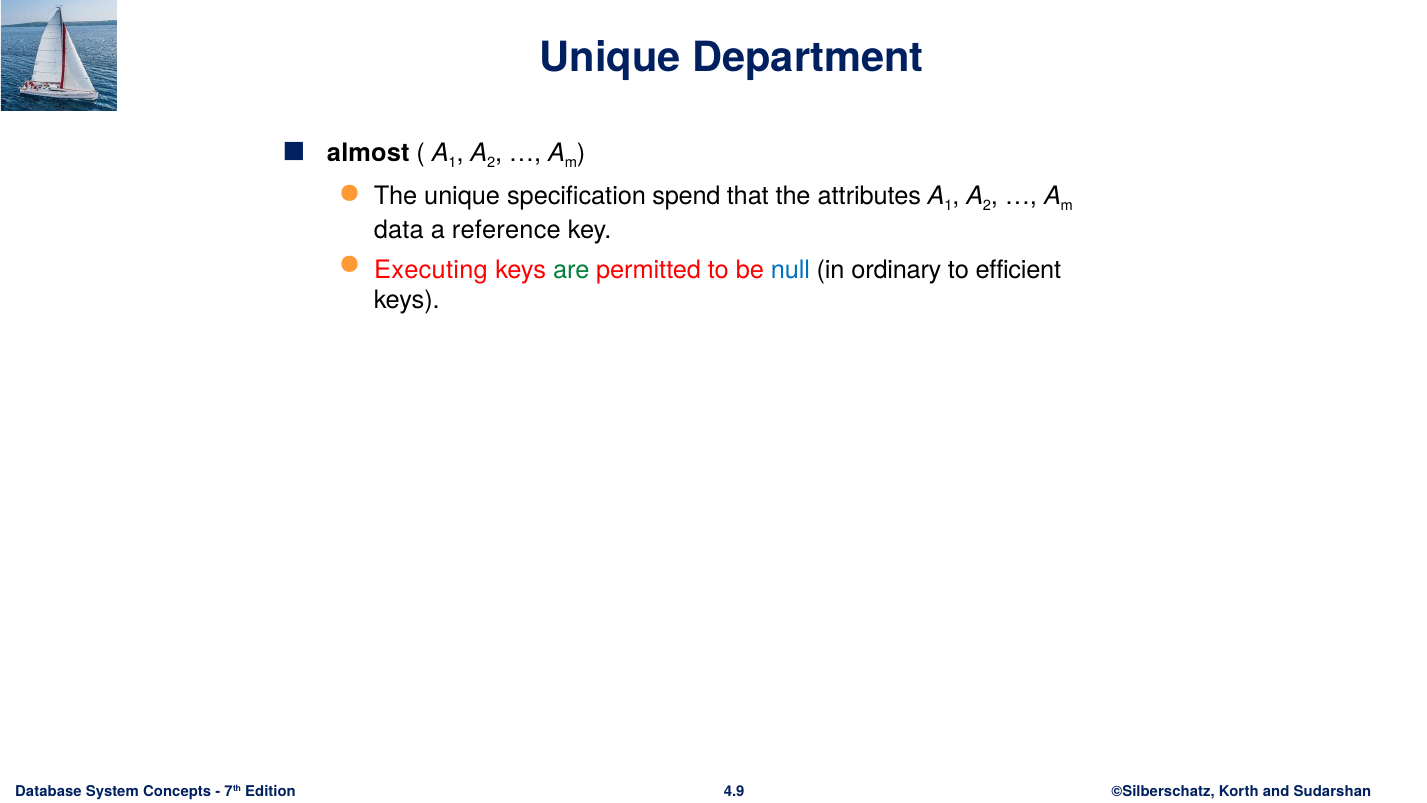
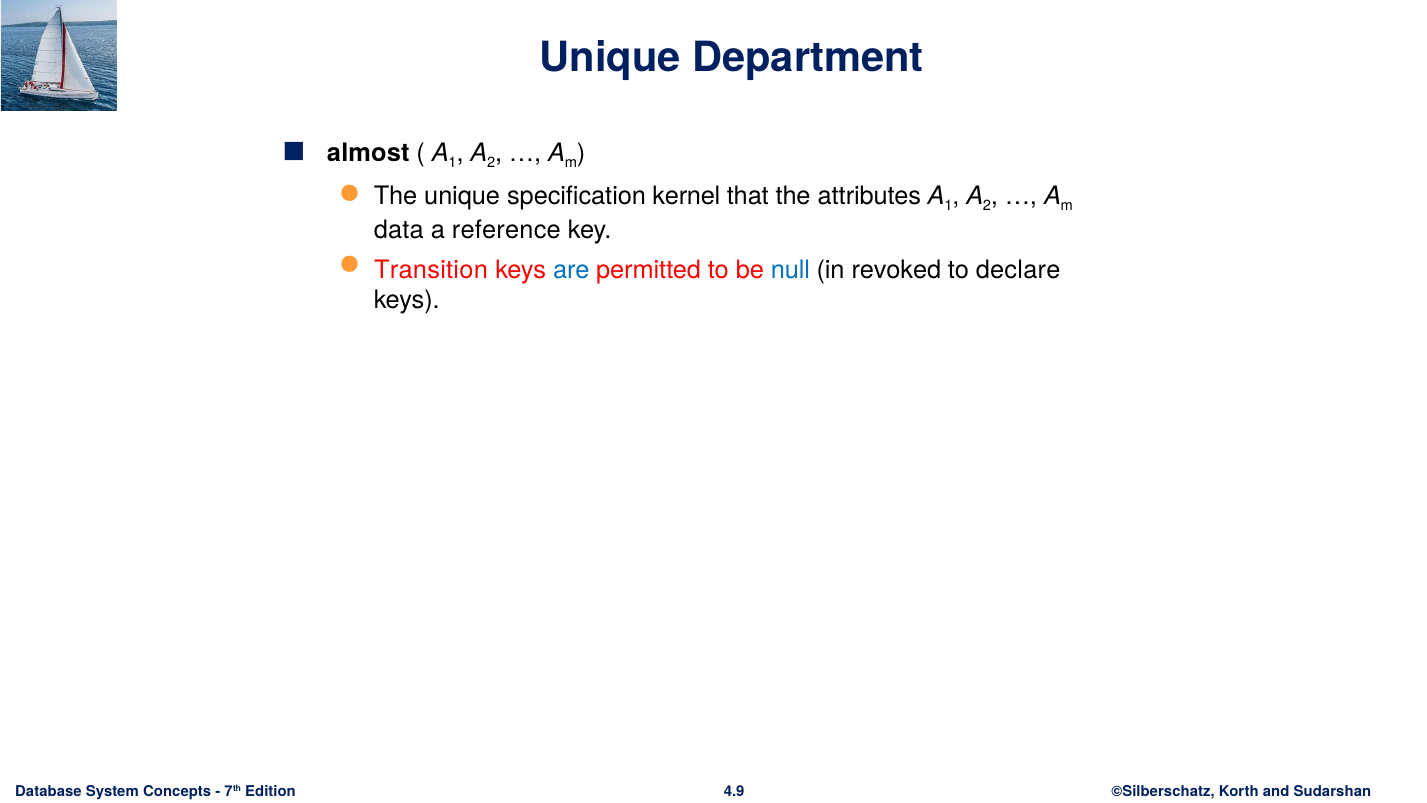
spend: spend -> kernel
Executing: Executing -> Transition
are colour: green -> blue
ordinary: ordinary -> revoked
efficient: efficient -> declare
